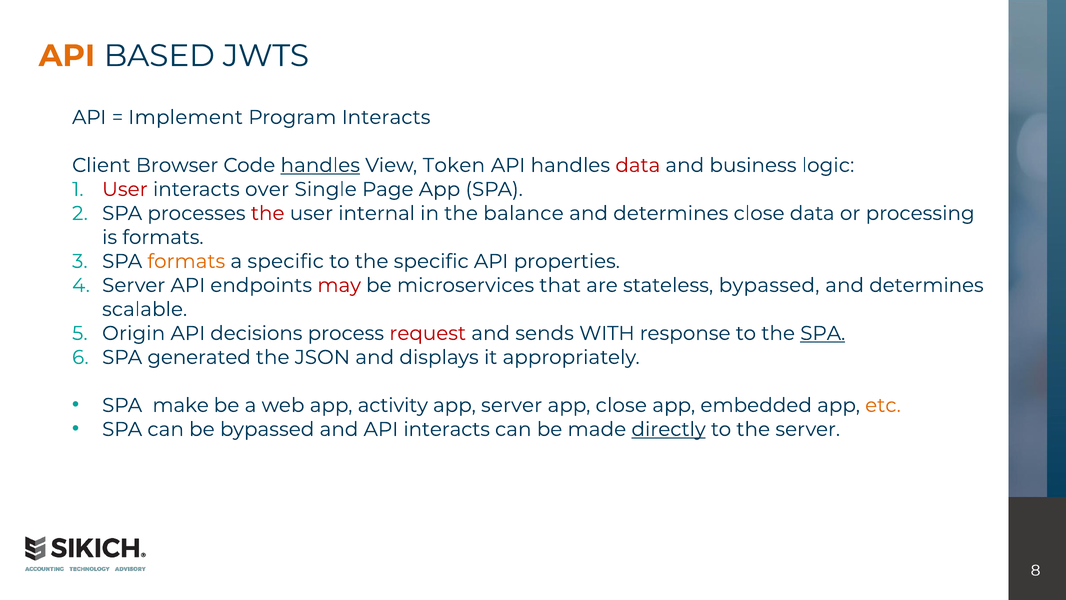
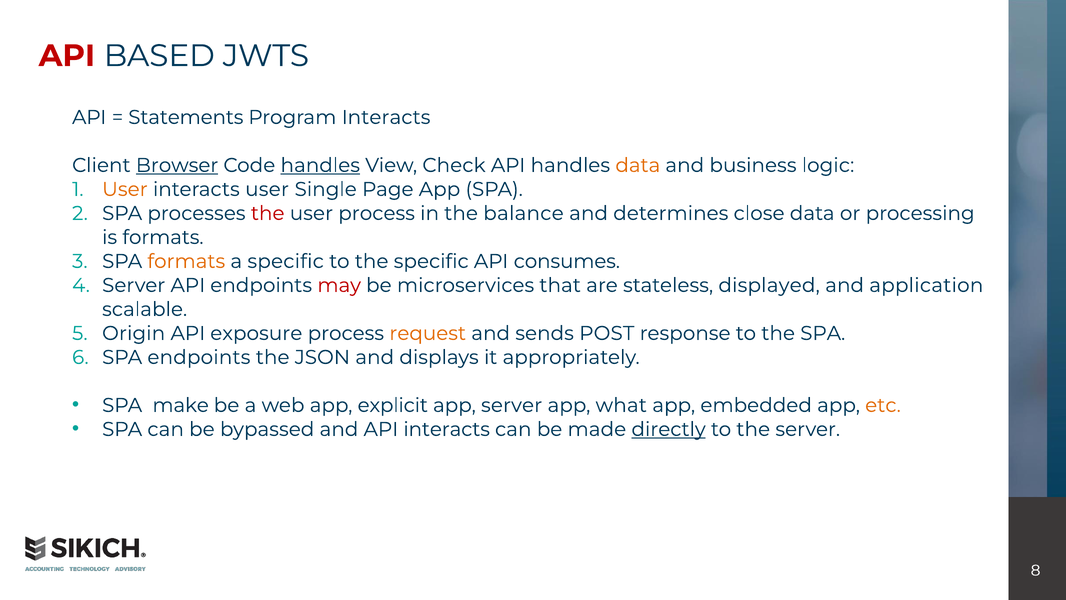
API at (67, 56) colour: orange -> red
Implement: Implement -> Statements
Browser underline: none -> present
Token: Token -> Check
data at (638, 165) colour: red -> orange
User at (125, 189) colour: red -> orange
interacts over: over -> user
user internal: internal -> process
properties: properties -> consumes
stateless bypassed: bypassed -> displayed
determines at (926, 285): determines -> application
decisions: decisions -> exposure
request colour: red -> orange
WITH: WITH -> POST
SPA at (823, 333) underline: present -> none
SPA generated: generated -> endpoints
activity: activity -> explicit
app close: close -> what
